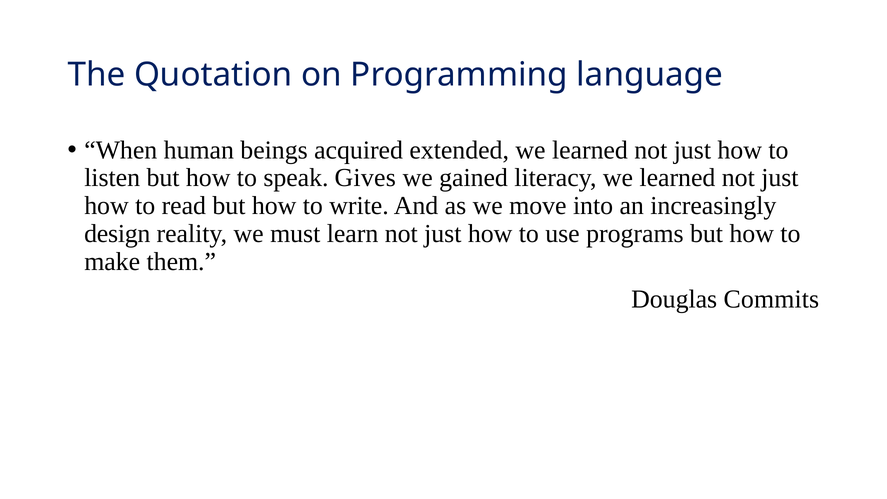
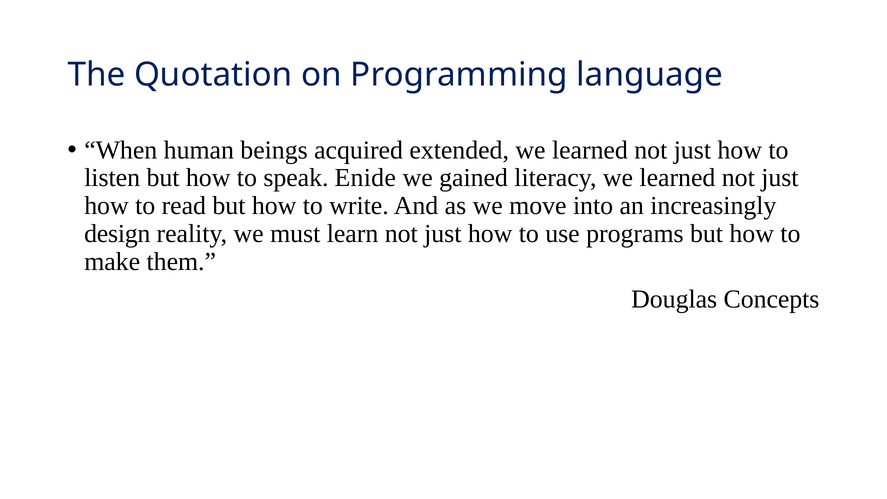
Gives: Gives -> Enide
Commits: Commits -> Concepts
